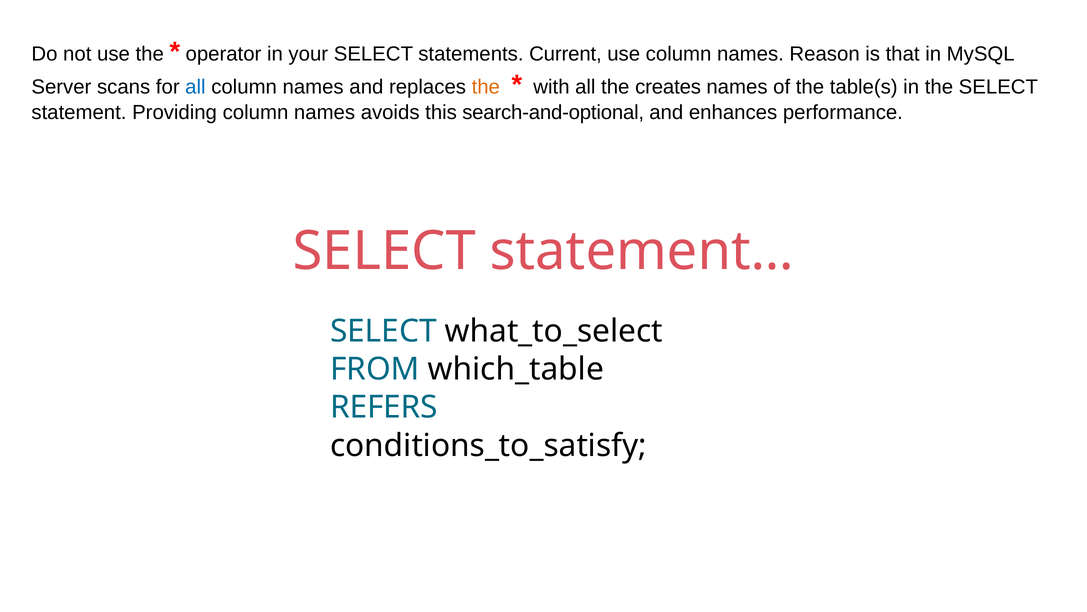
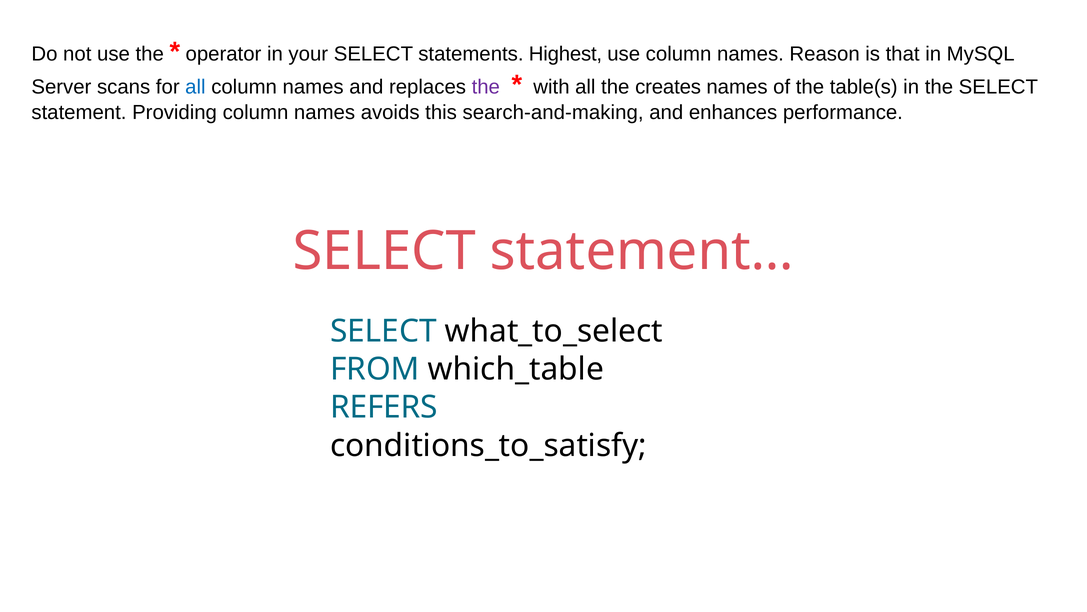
Current: Current -> Highest
the at (486, 87) colour: orange -> purple
search-and-optional: search-and-optional -> search-and-making
